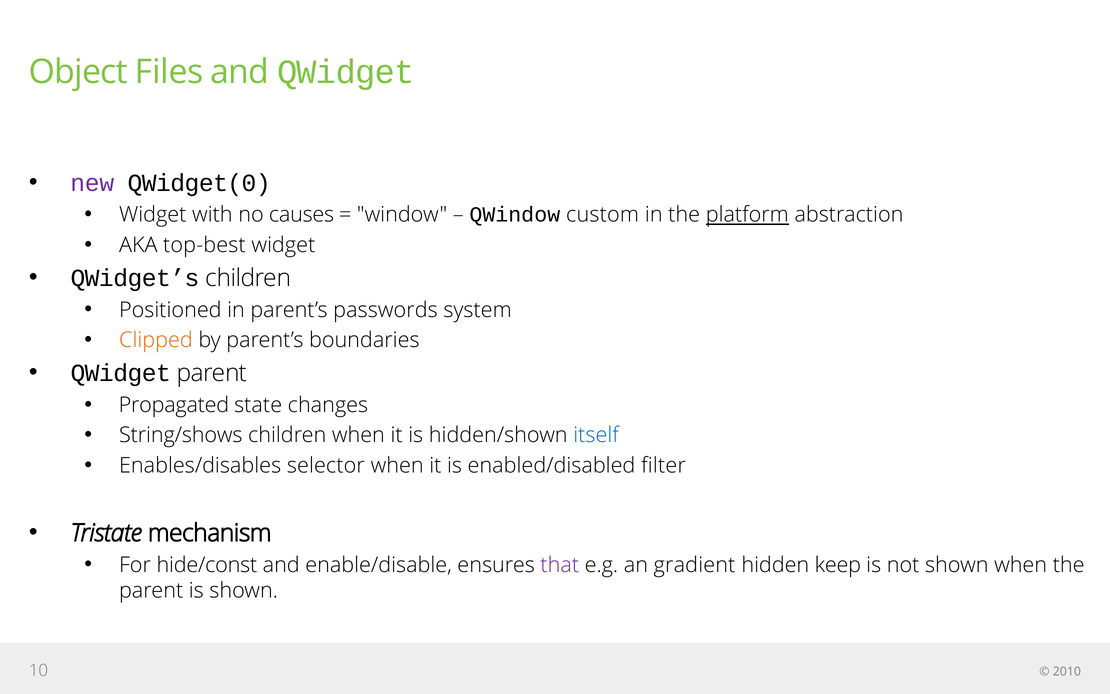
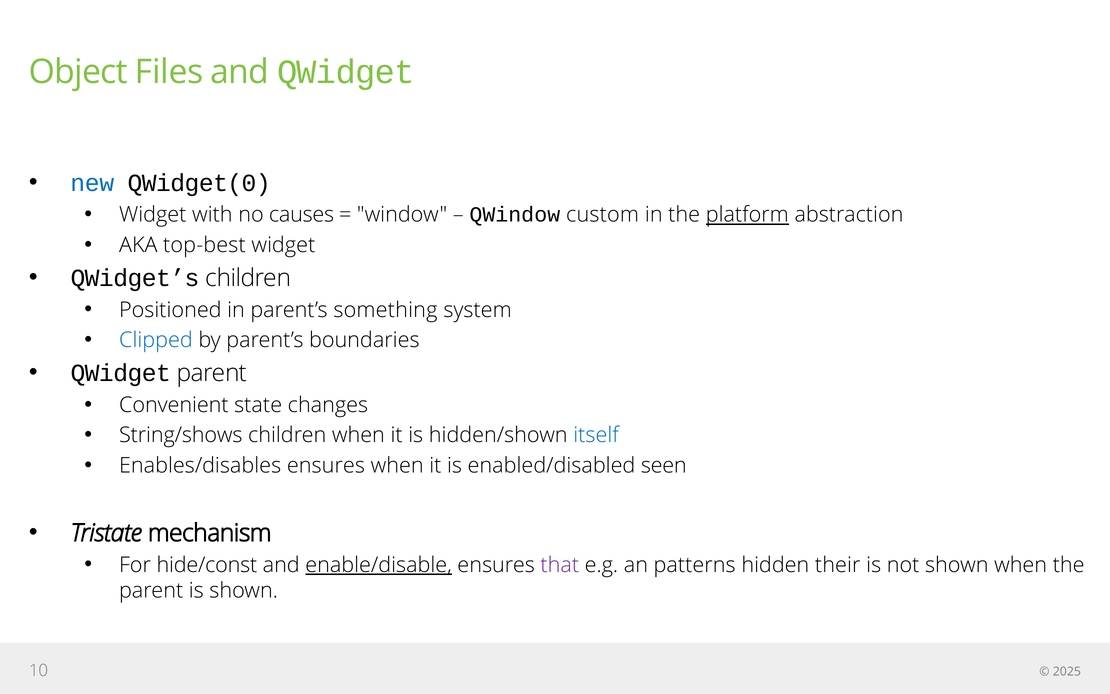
new colour: purple -> blue
passwords: passwords -> something
Clipped colour: orange -> blue
Propagated: Propagated -> Convenient
Enables/disables selector: selector -> ensures
filter: filter -> seen
enable/disable underline: none -> present
gradient: gradient -> patterns
keep: keep -> their
2010: 2010 -> 2025
